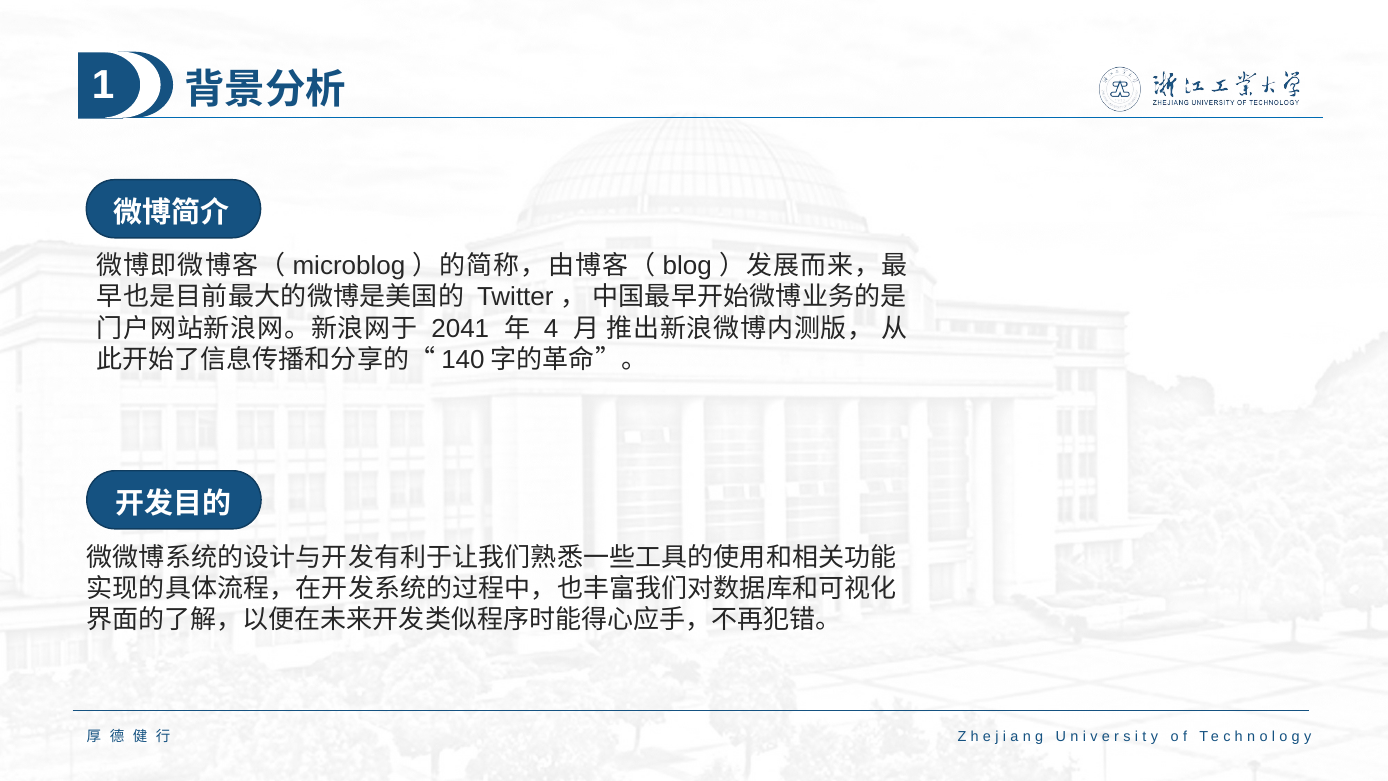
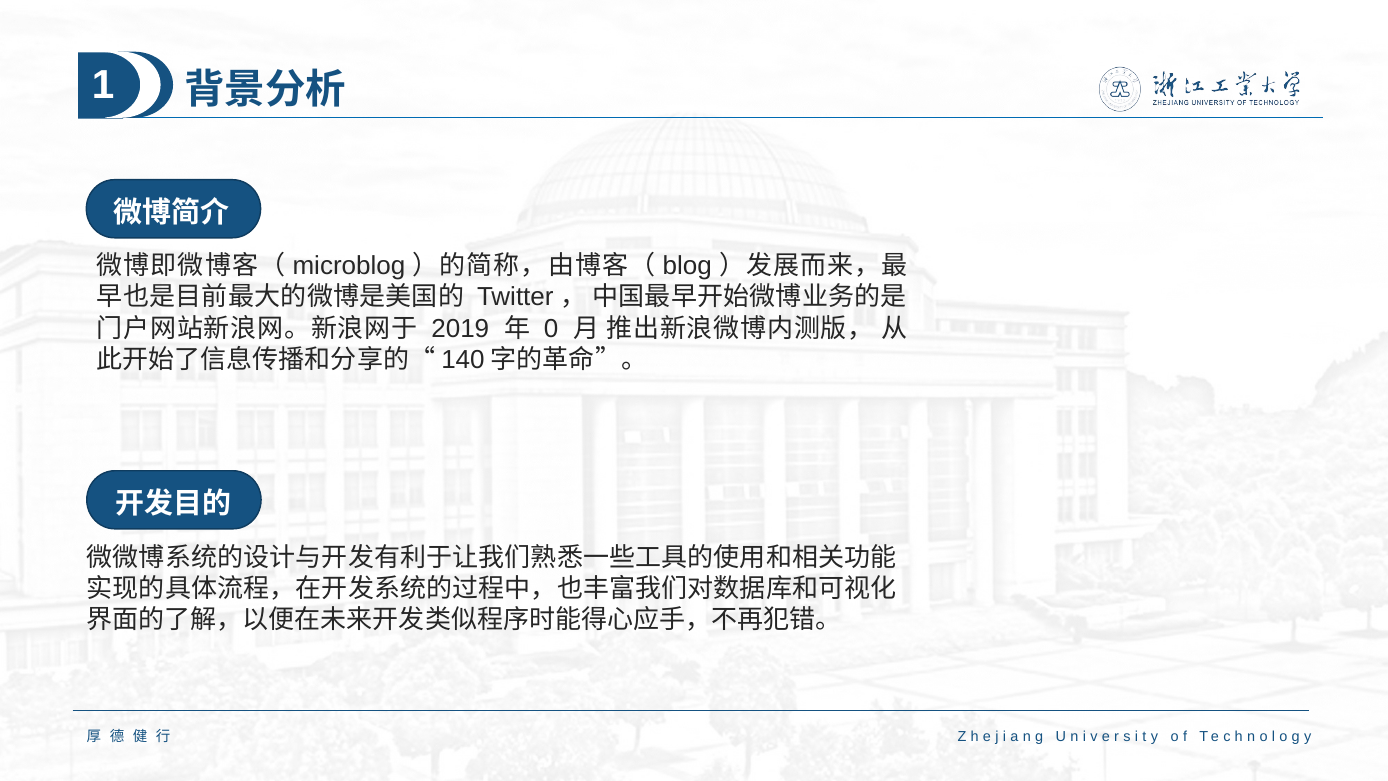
2041: 2041 -> 2019
4: 4 -> 0
